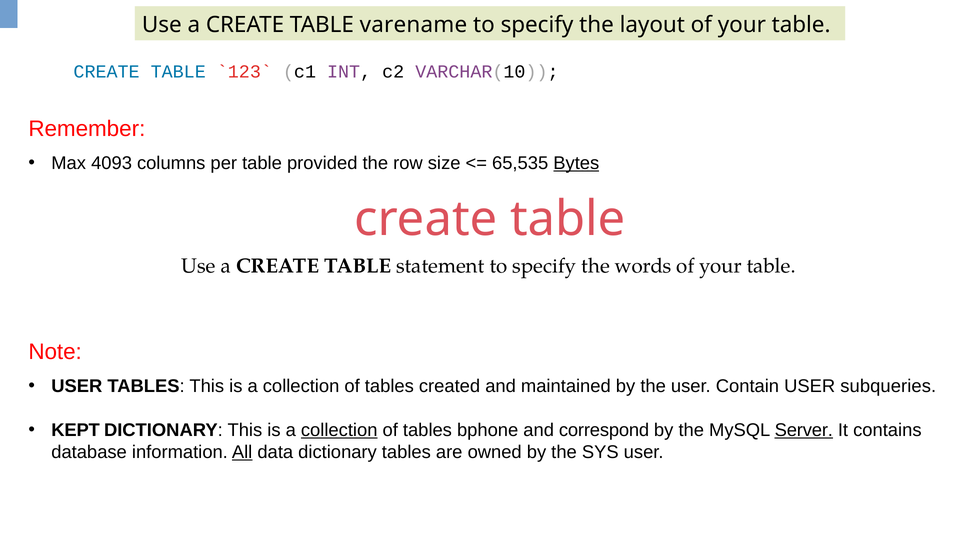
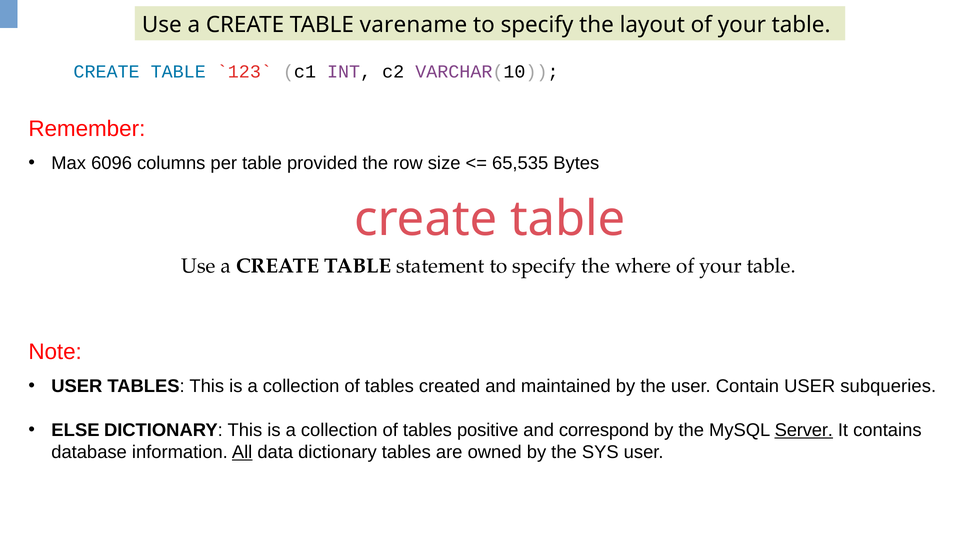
4093: 4093 -> 6096
Bytes underline: present -> none
words: words -> where
KEPT: KEPT -> ELSE
collection at (339, 430) underline: present -> none
bphone: bphone -> positive
